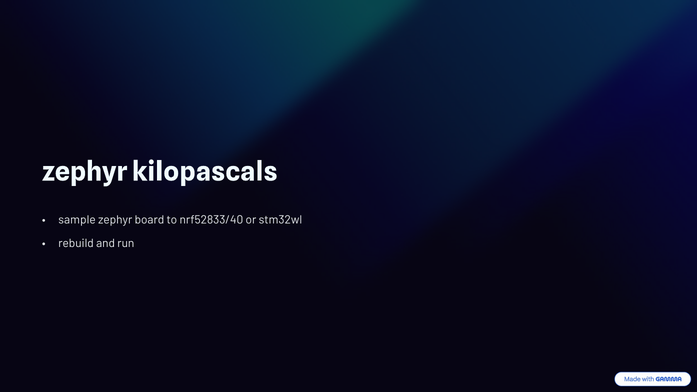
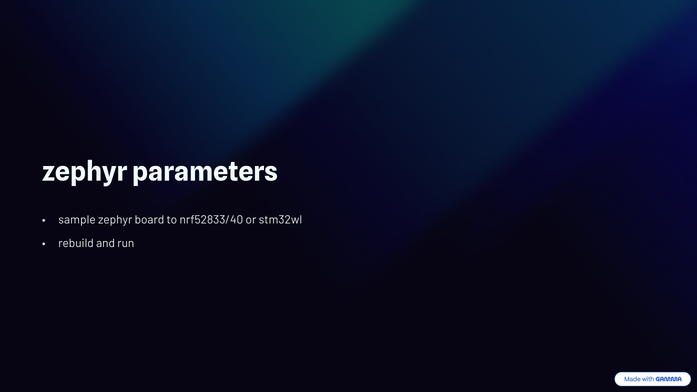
kilopascals: kilopascals -> parameters
